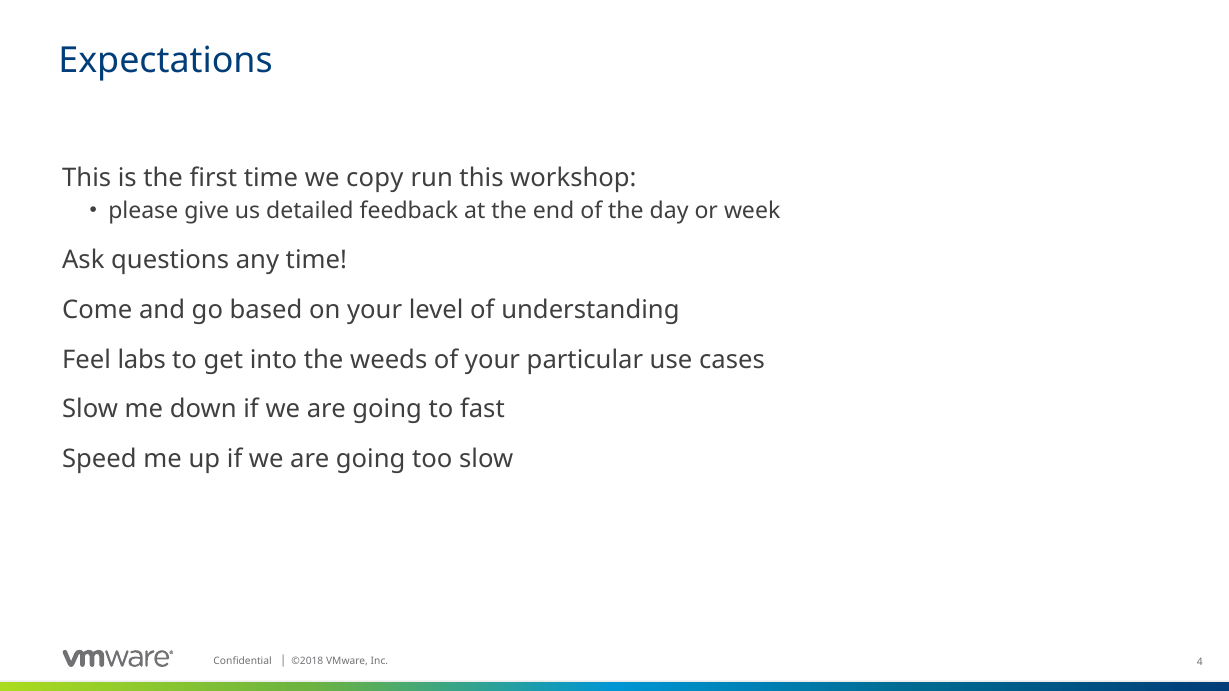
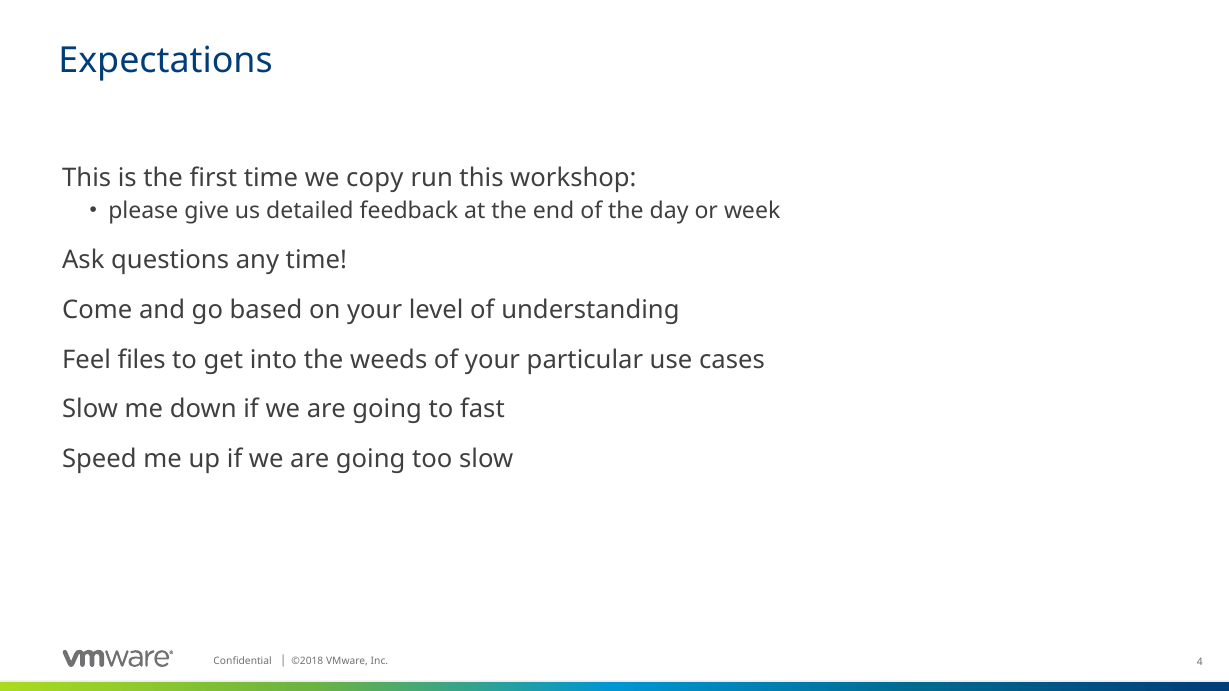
labs: labs -> files
